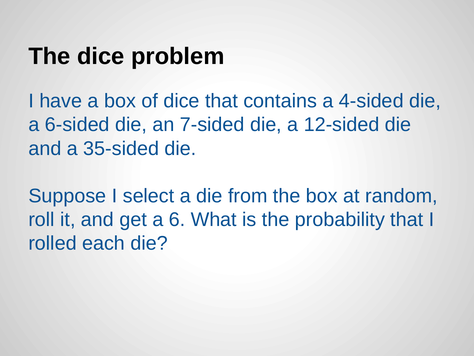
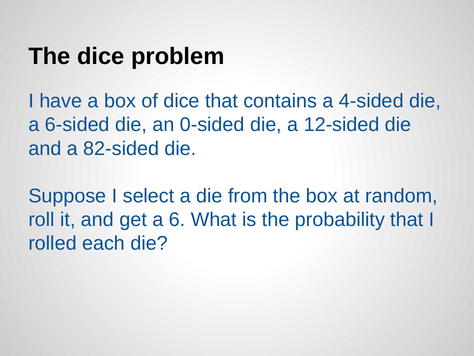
7-sided: 7-sided -> 0-sided
35-sided: 35-sided -> 82-sided
